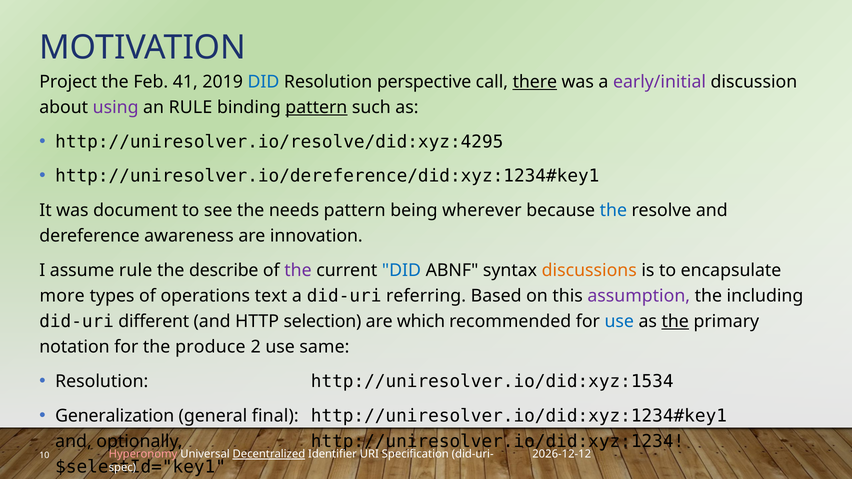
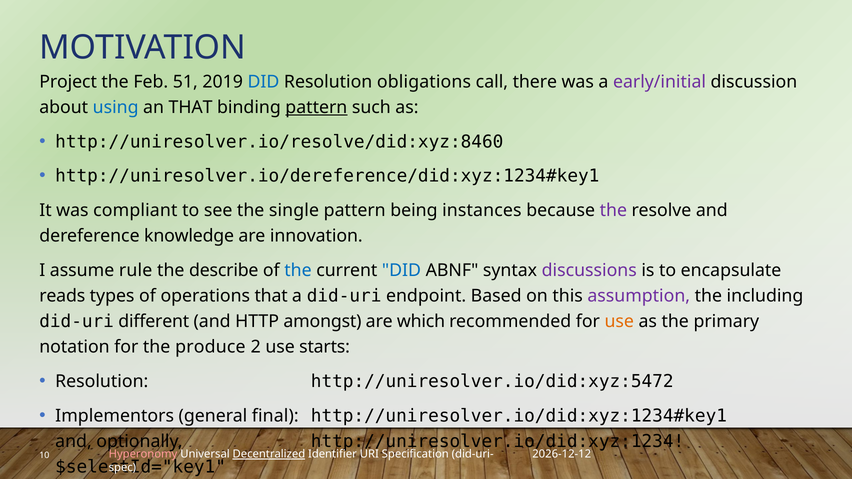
41: 41 -> 51
perspective: perspective -> obligations
there underline: present -> none
using colour: purple -> blue
an RULE: RULE -> THAT
http://uniresolver.io/resolve/did:xyz:4295: http://uniresolver.io/resolve/did:xyz:4295 -> http://uniresolver.io/resolve/did:xyz:8460
document: document -> compliant
needs: needs -> single
wherever: wherever -> instances
the at (613, 211) colour: blue -> purple
awareness: awareness -> knowledge
the at (298, 271) colour: purple -> blue
discussions colour: orange -> purple
more: more -> reads
operations text: text -> that
referring: referring -> endpoint
selection: selection -> amongst
use at (619, 322) colour: blue -> orange
the at (675, 322) underline: present -> none
same: same -> starts
http://uniresolver.io/did:xyz:1534: http://uniresolver.io/did:xyz:1534 -> http://uniresolver.io/did:xyz:5472
Generalization: Generalization -> Implementors
